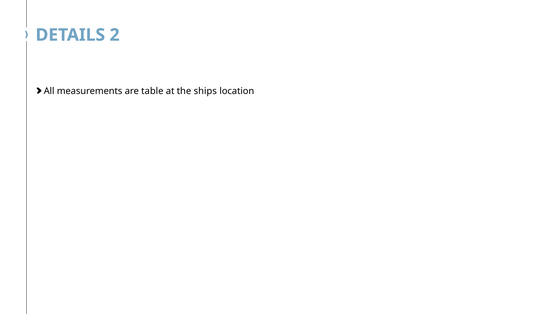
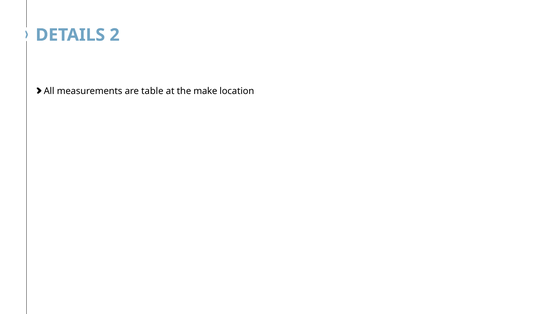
ships: ships -> make
